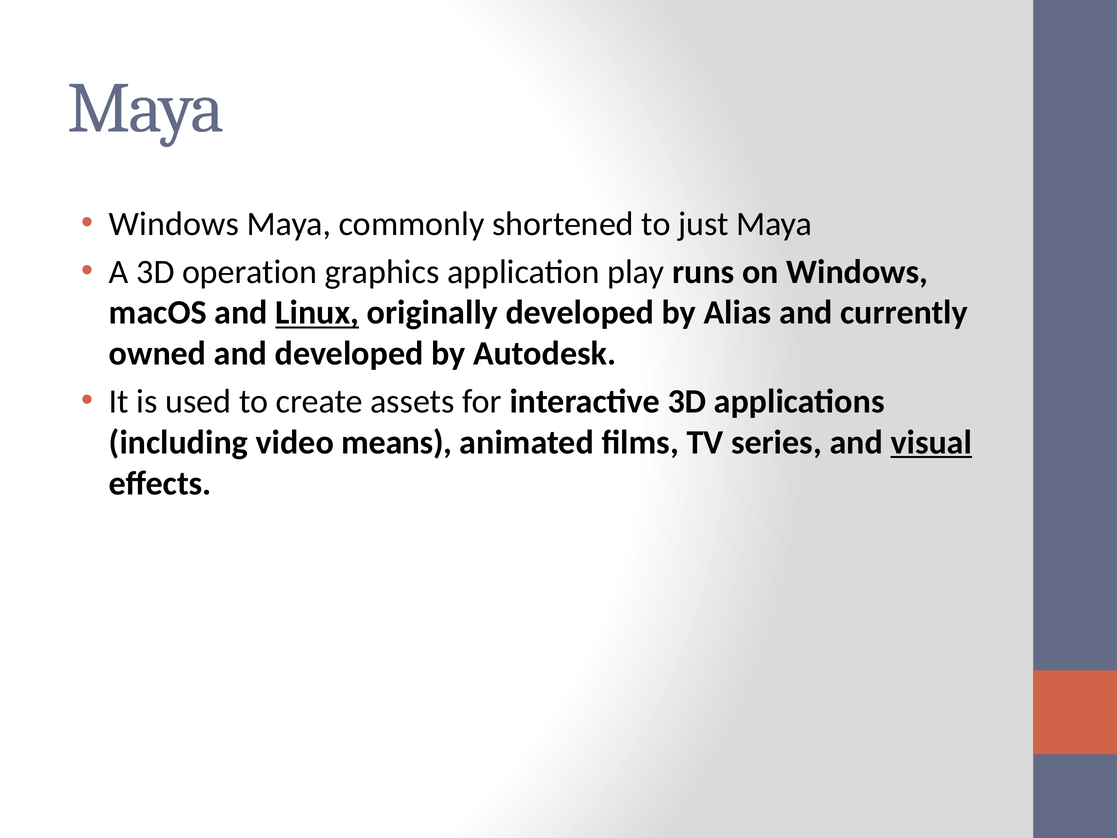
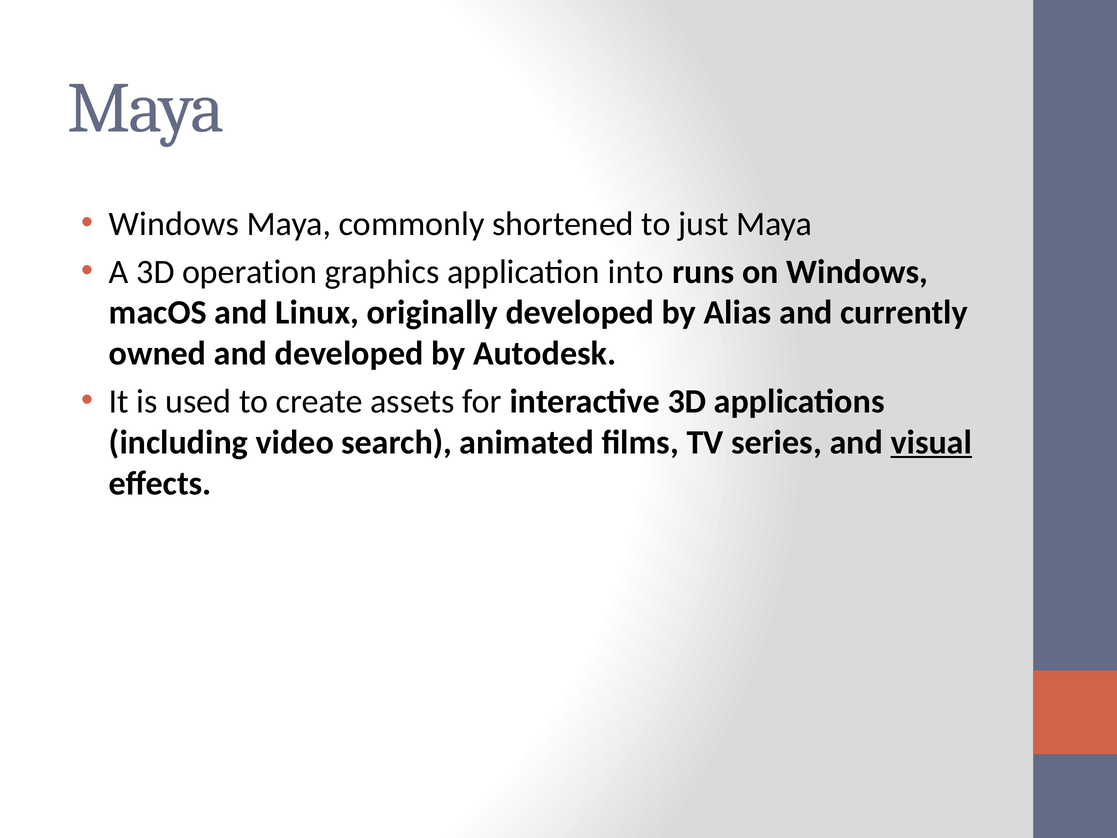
play: play -> into
Linux underline: present -> none
means: means -> search
